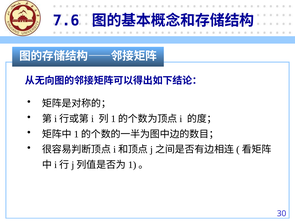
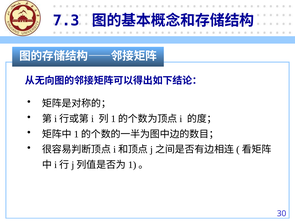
7.6: 7.6 -> 7.3
